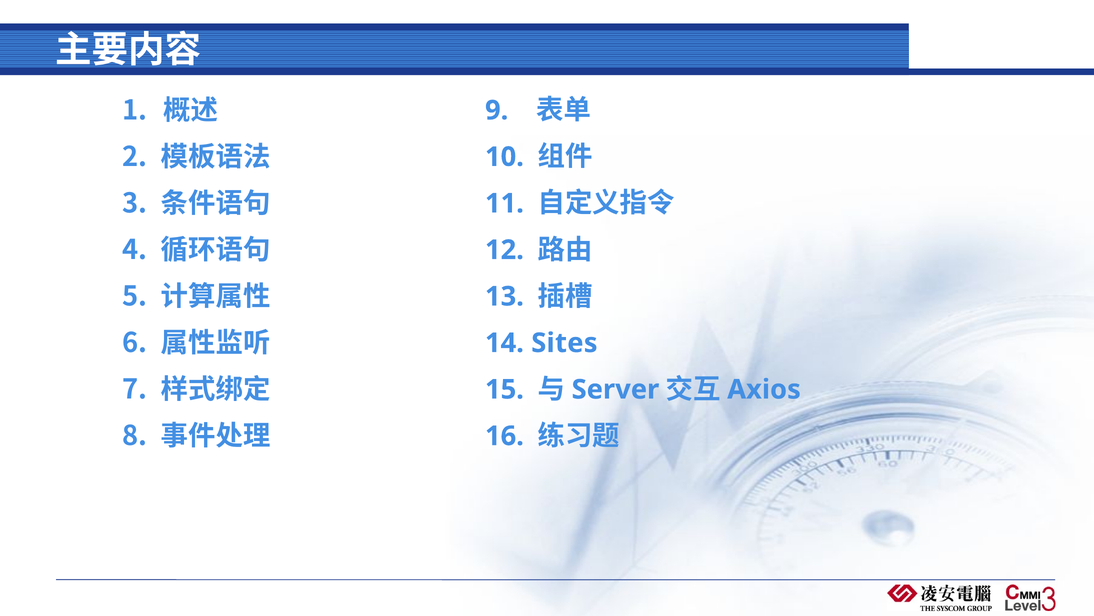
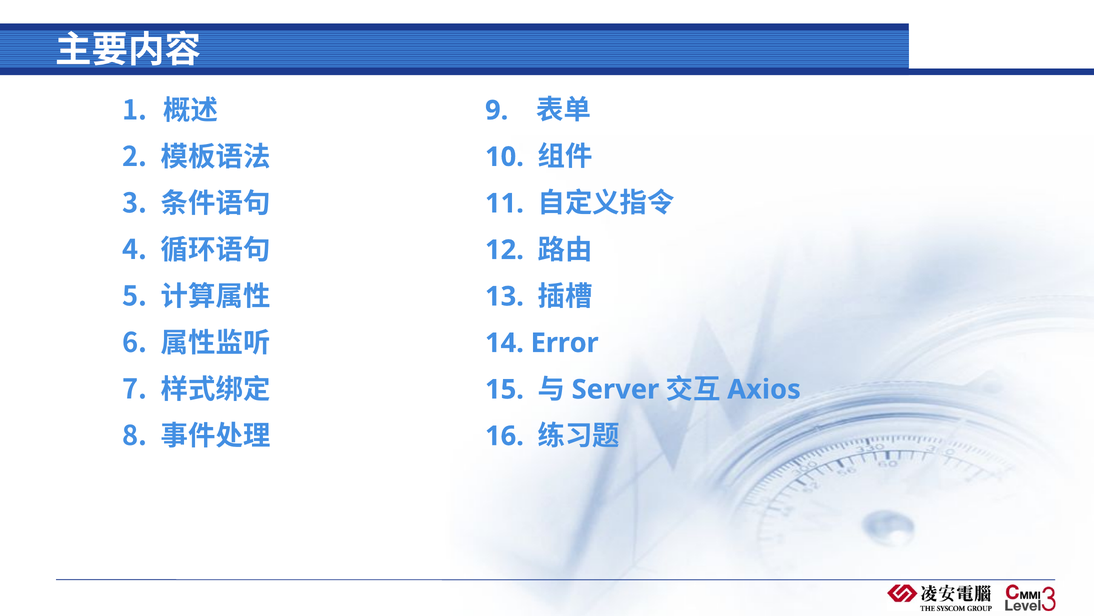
Sites: Sites -> Error
